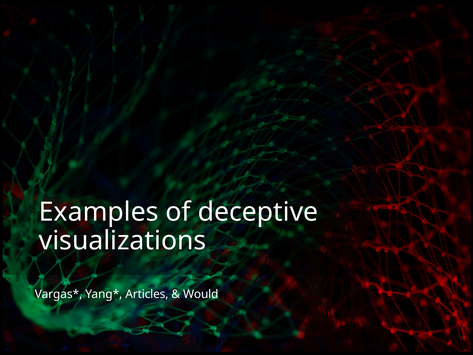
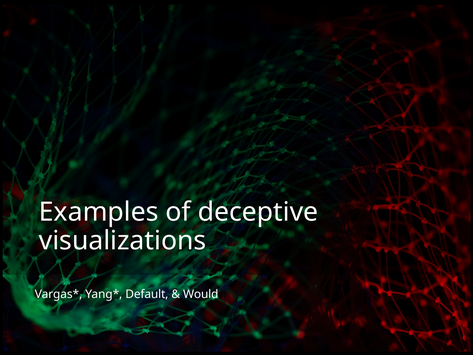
Articles: Articles -> Default
